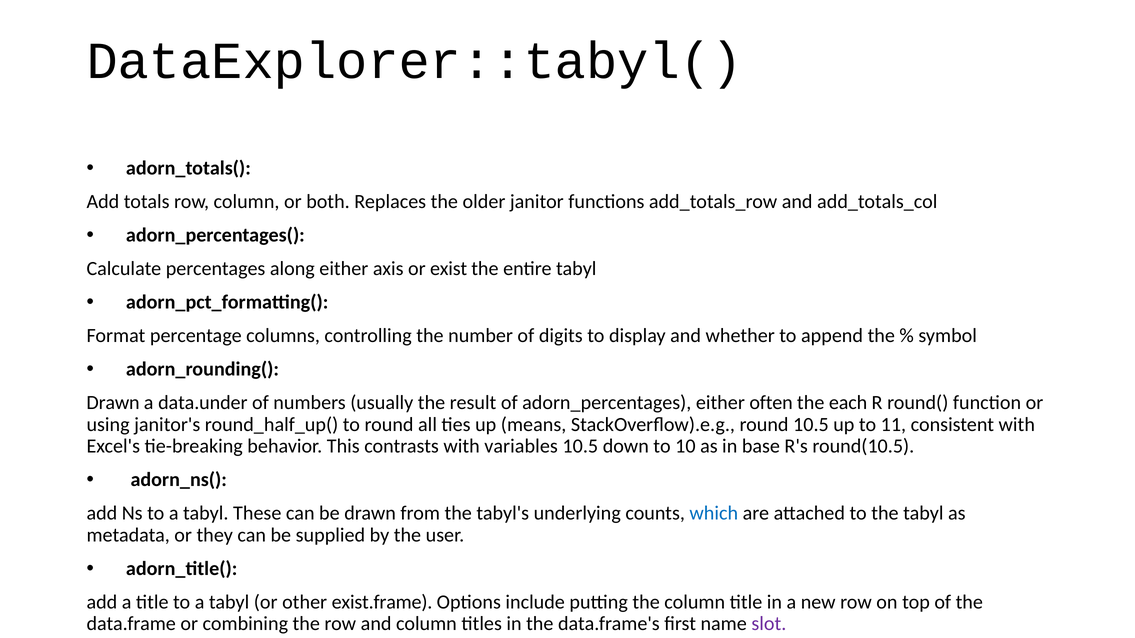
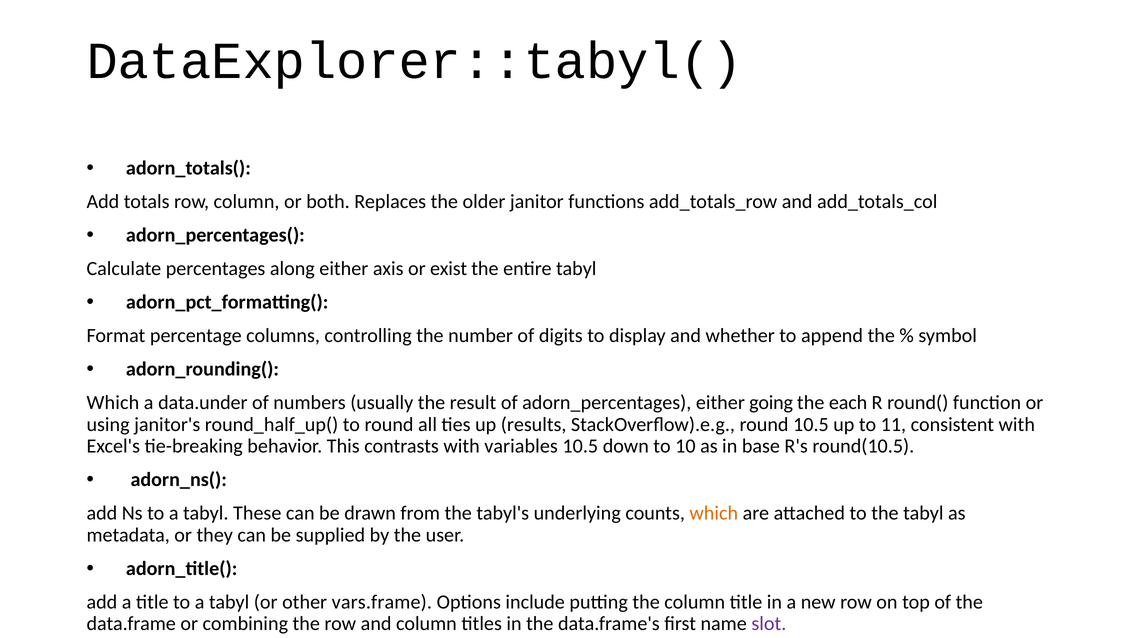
Drawn at (113, 403): Drawn -> Which
often: often -> going
means: means -> results
which at (714, 514) colour: blue -> orange
exist.frame: exist.frame -> vars.frame
